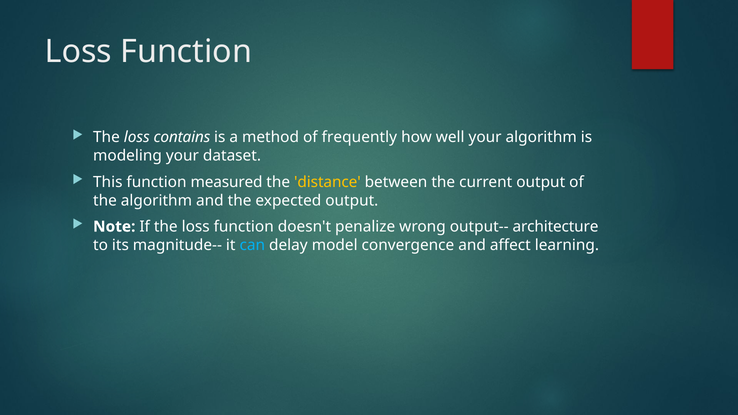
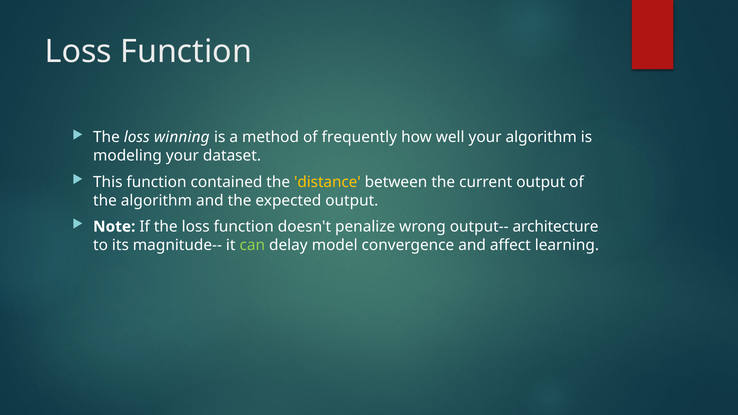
contains: contains -> winning
measured: measured -> contained
can colour: light blue -> light green
